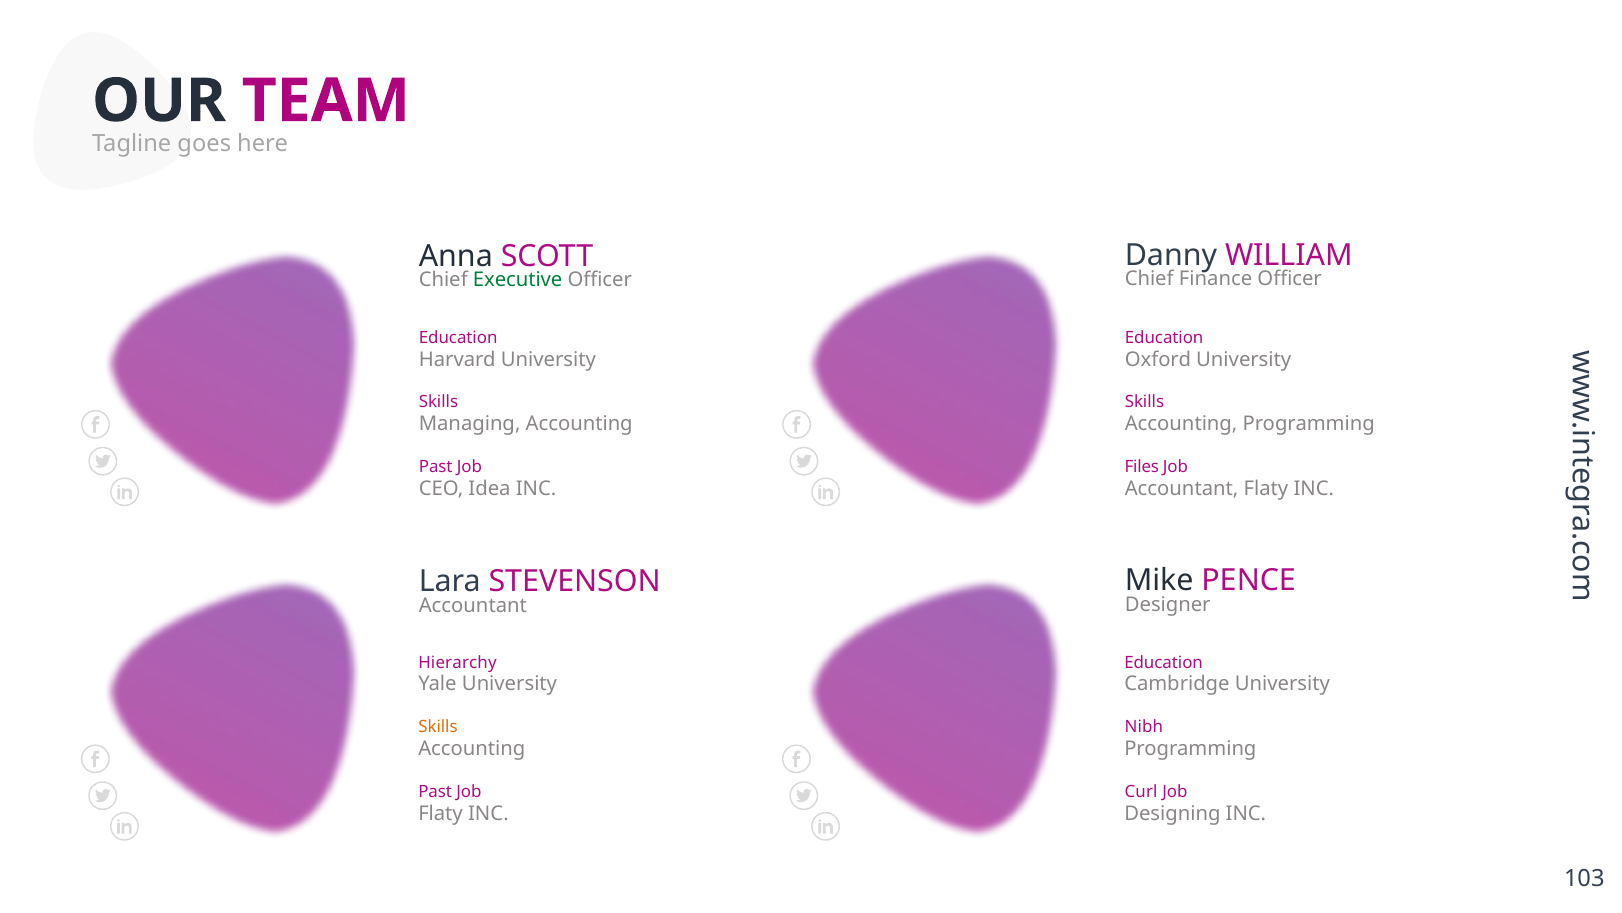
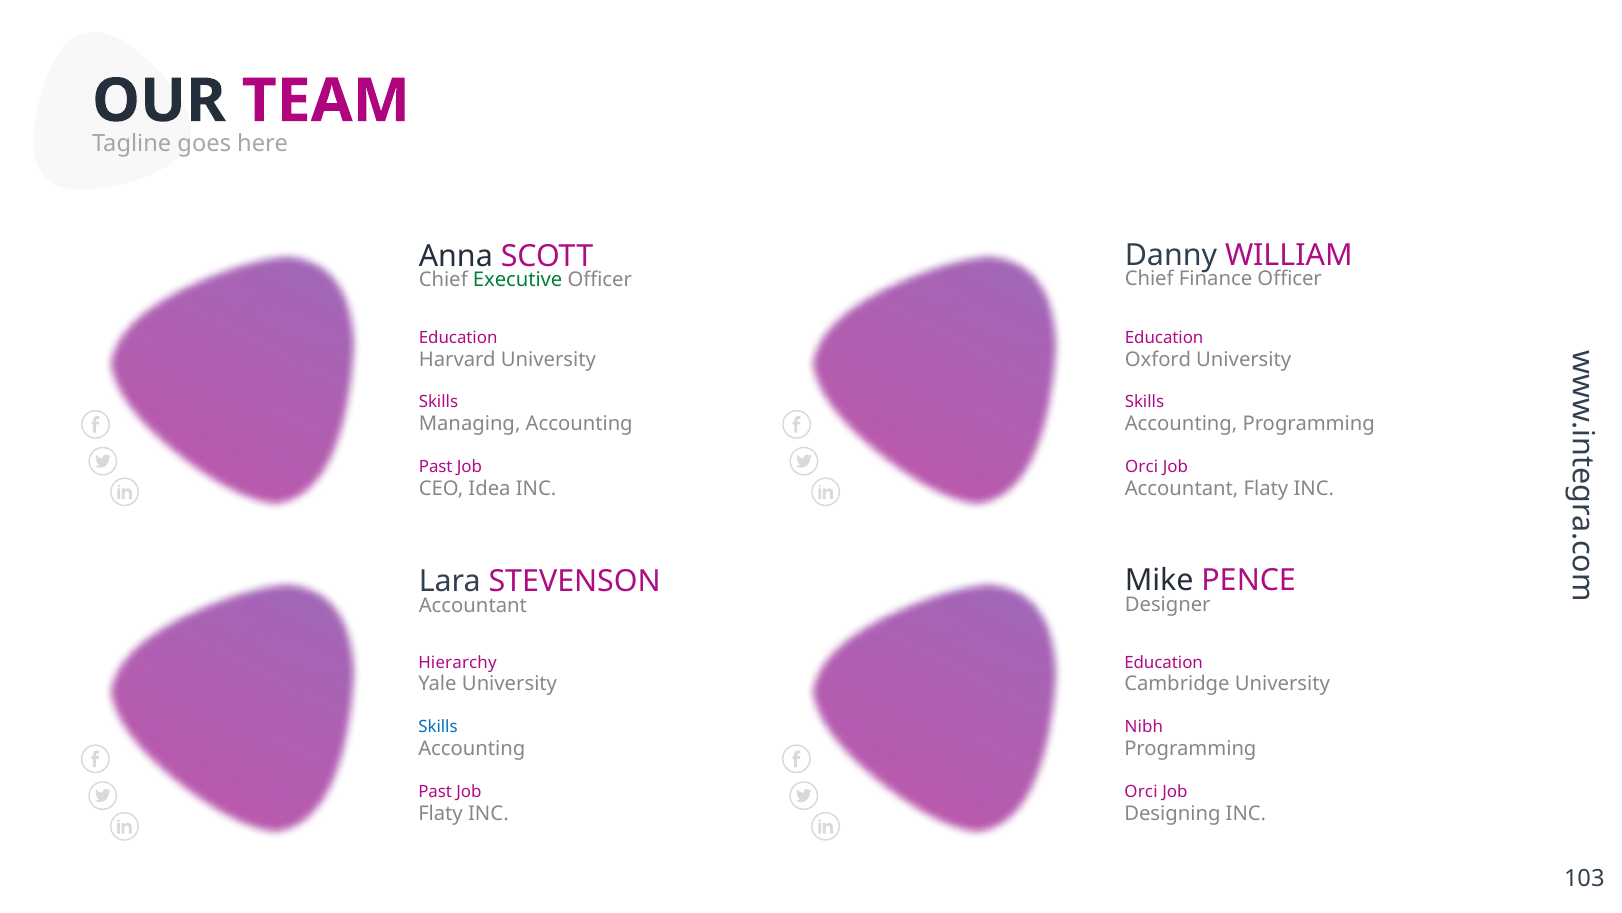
Files at (1142, 467): Files -> Orci
Skills at (438, 726) colour: orange -> blue
Curl at (1141, 791): Curl -> Orci
